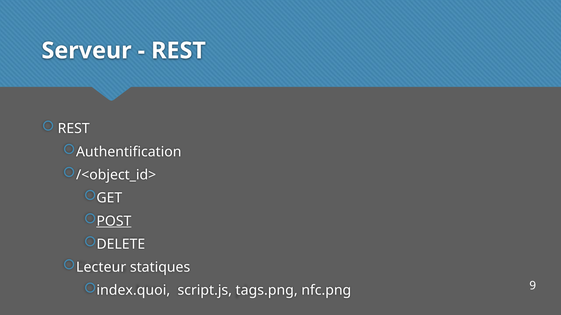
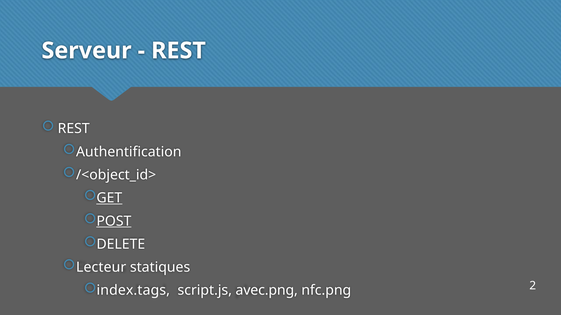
GET underline: none -> present
index.quoi: index.quoi -> index.tags
tags.png: tags.png -> avec.png
9: 9 -> 2
